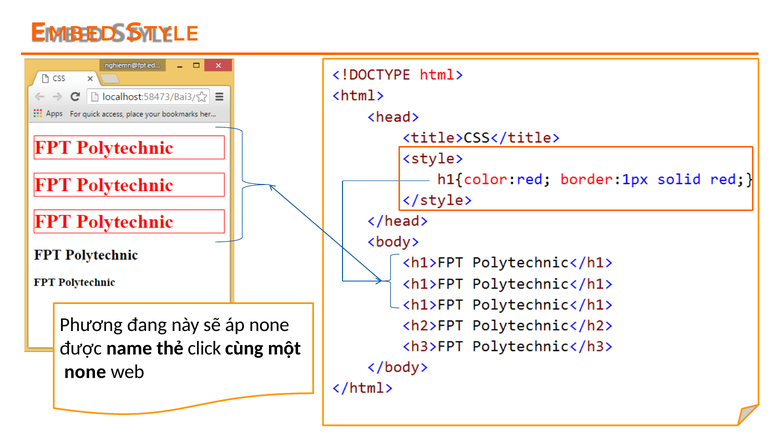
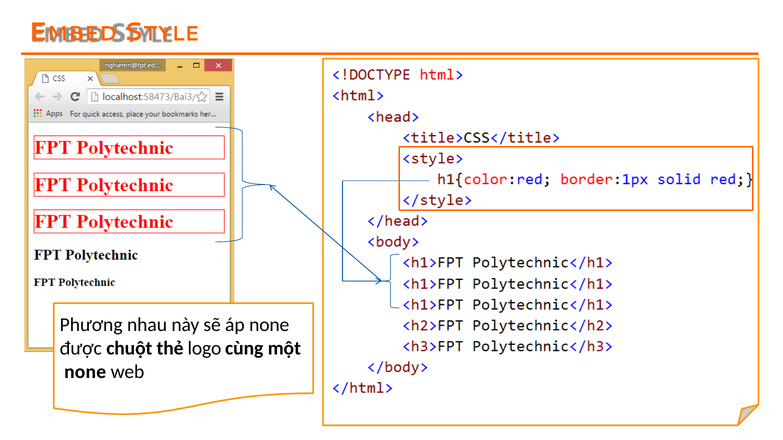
đang: đang -> nhau
name: name -> chuột
click: click -> logo
